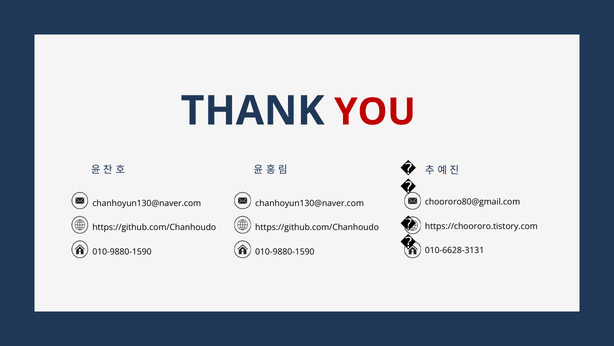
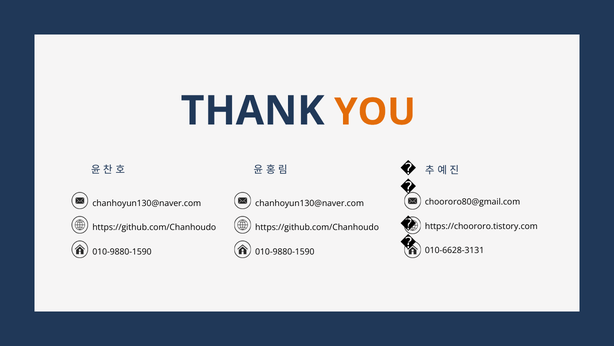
YOU colour: red -> orange
